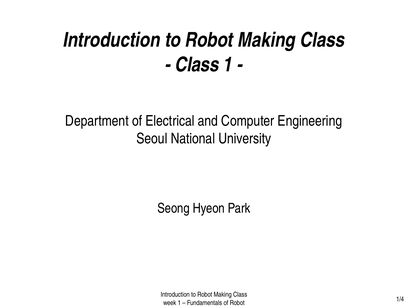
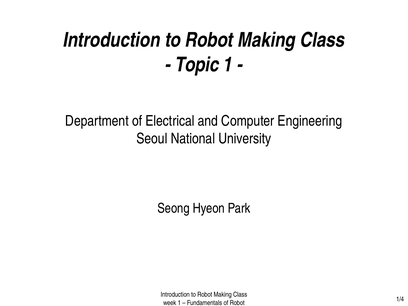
Class at (197, 65): Class -> Topic
